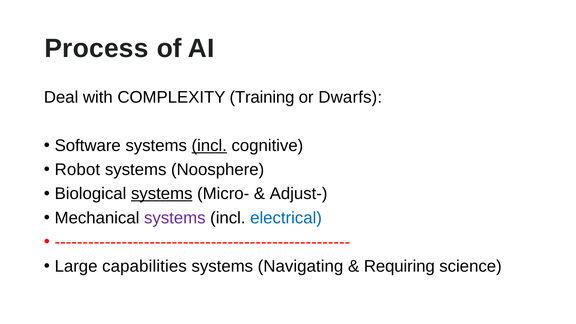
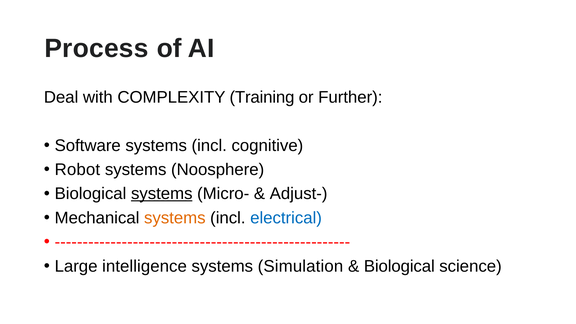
Dwarfs: Dwarfs -> Further
incl at (209, 146) underline: present -> none
systems at (175, 218) colour: purple -> orange
capabilities: capabilities -> intelligence
Navigating: Navigating -> Simulation
Requiring at (399, 266): Requiring -> Biological
